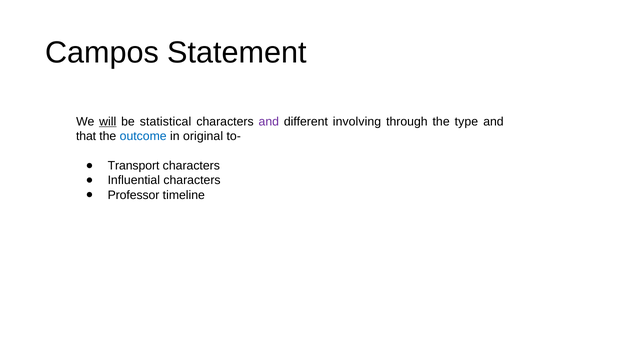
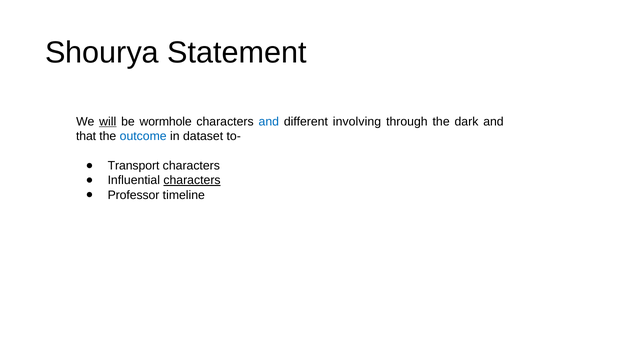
Campos: Campos -> Shourya
statistical: statistical -> wormhole
and at (269, 122) colour: purple -> blue
type: type -> dark
original: original -> dataset
characters at (192, 180) underline: none -> present
